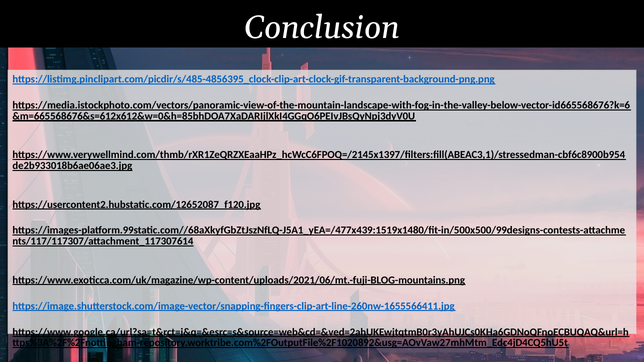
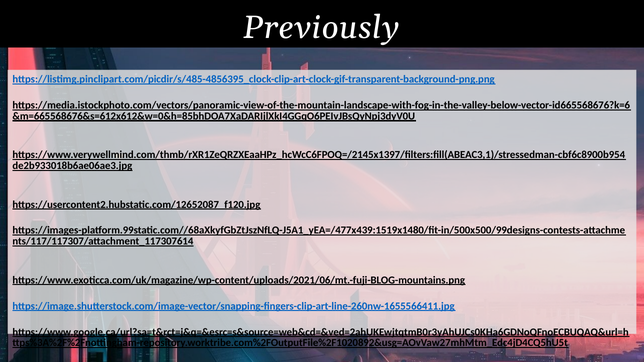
Conclusion: Conclusion -> Previously
